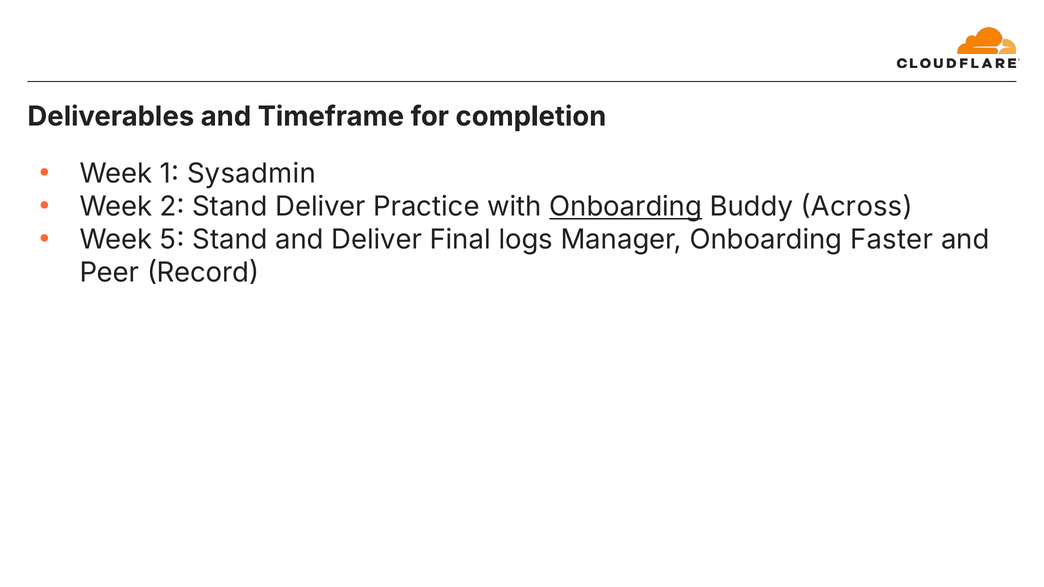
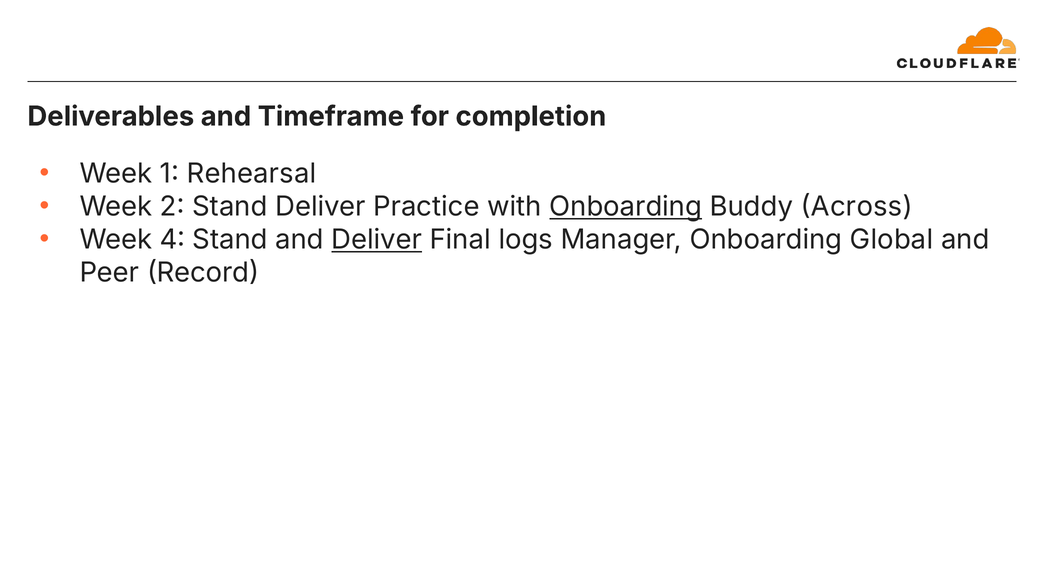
Sysadmin: Sysadmin -> Rehearsal
5: 5 -> 4
Deliver at (377, 240) underline: none -> present
Faster: Faster -> Global
